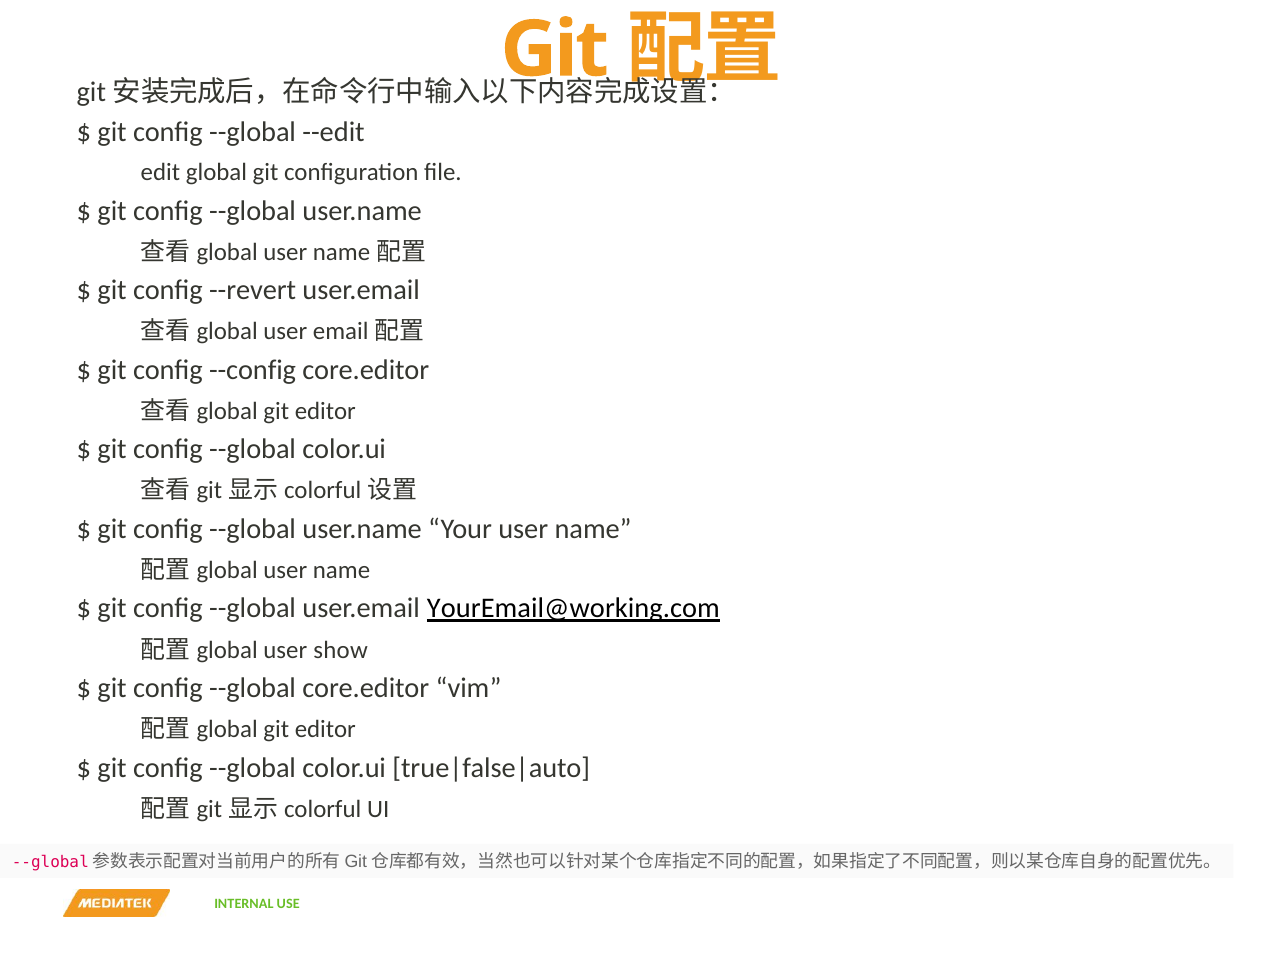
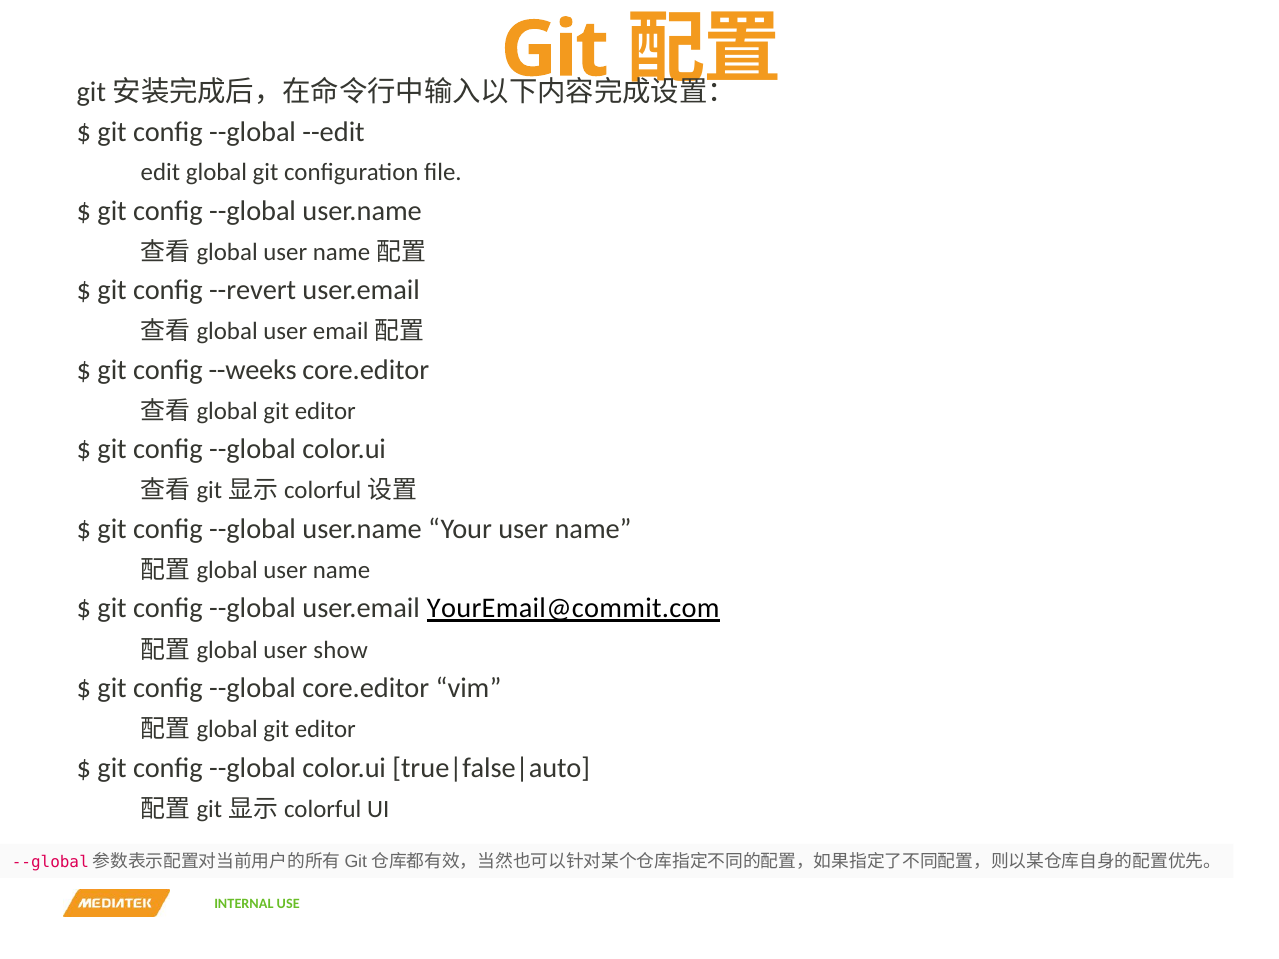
--config: --config -> --weeks
YourEmail@working.com: YourEmail@working.com -> YourEmail@commit.com
